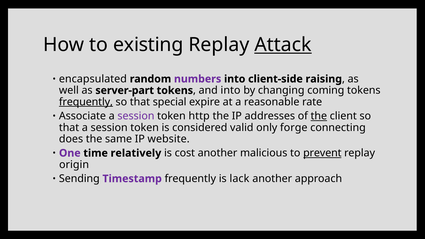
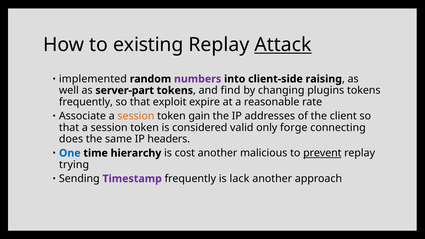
encapsulated: encapsulated -> implemented
and into: into -> find
coming: coming -> plugins
frequently at (86, 102) underline: present -> none
special: special -> exploit
session at (136, 116) colour: purple -> orange
http: http -> gain
the at (319, 116) underline: present -> none
website: website -> headers
One colour: purple -> blue
relatively: relatively -> hierarchy
origin: origin -> trying
